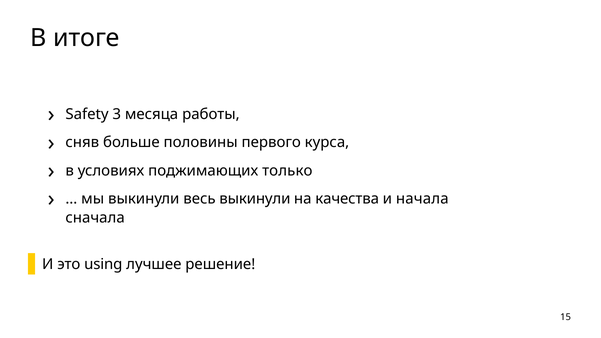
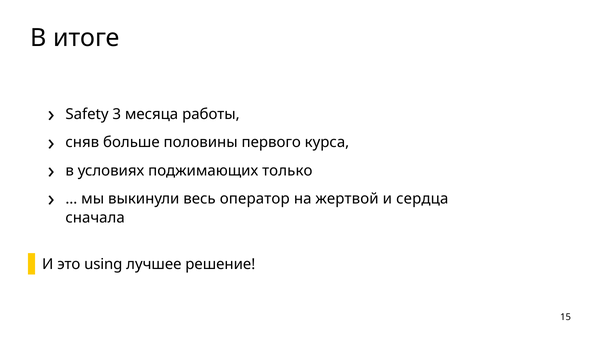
весь выкинули: выкинули -> оператор
качества: качества -> жертвой
начала: начала -> сердца
